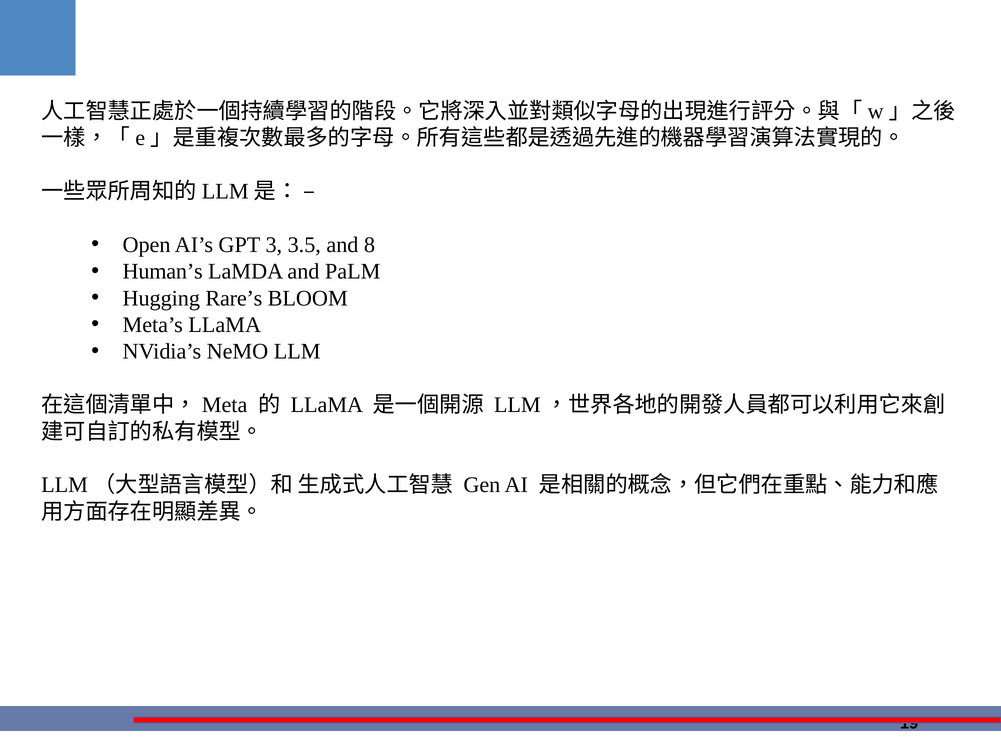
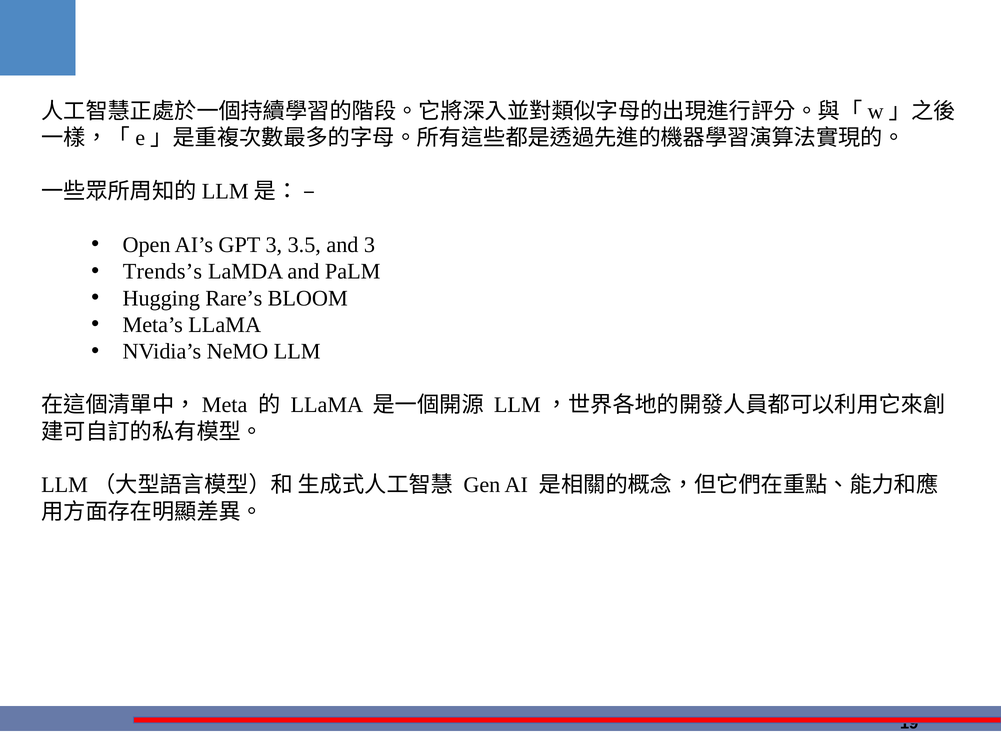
and 8: 8 -> 3
Human’s: Human’s -> Trends’s
